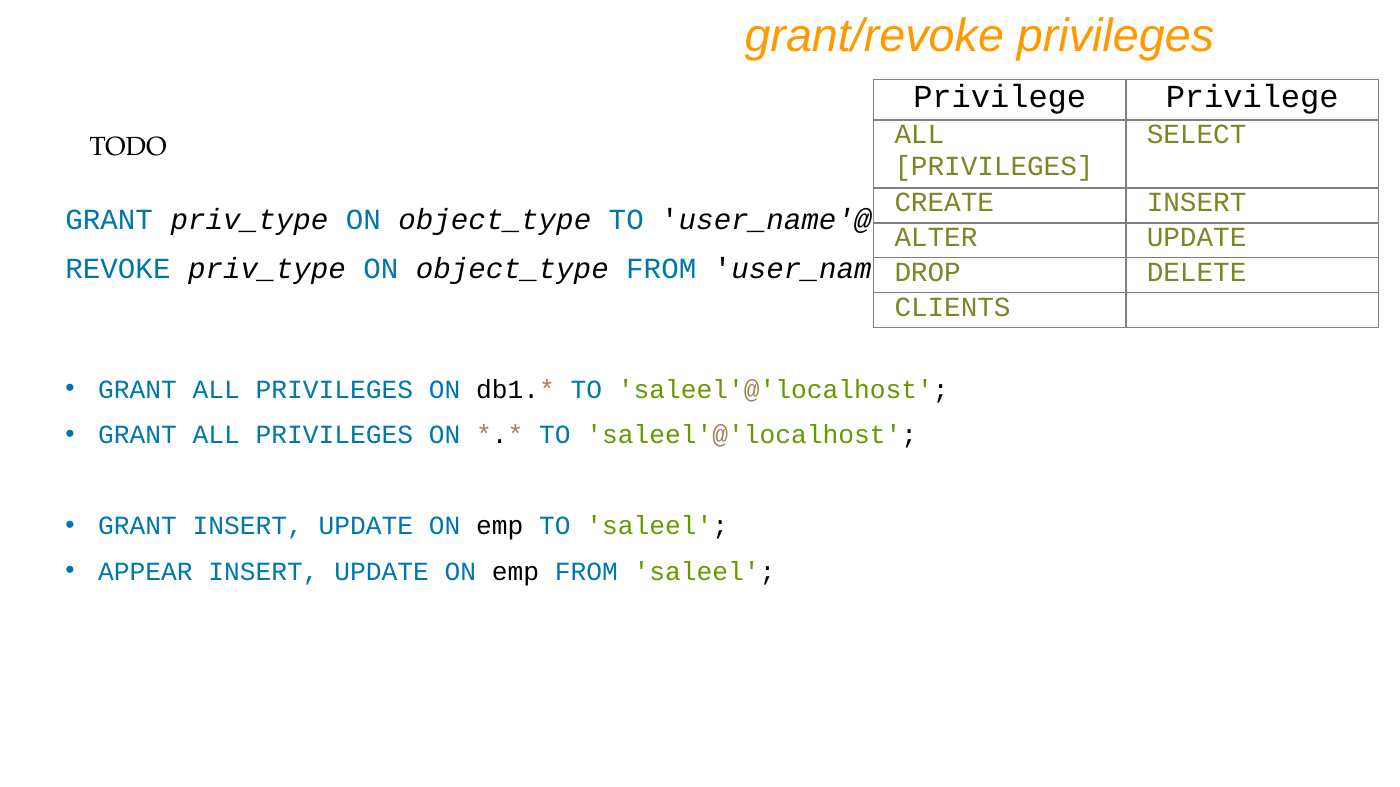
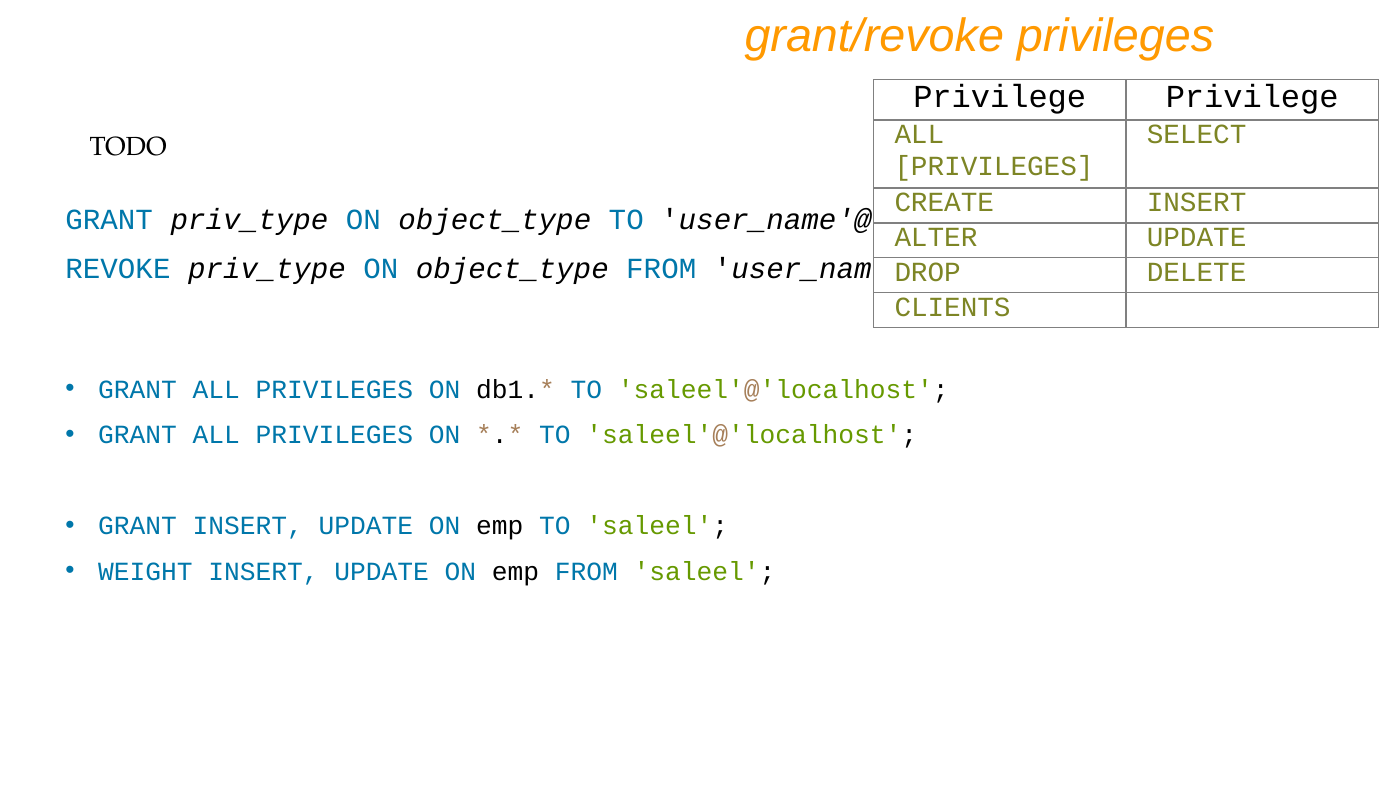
APPEAR: APPEAR -> WEIGHT
